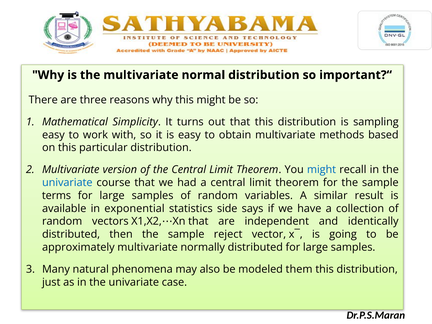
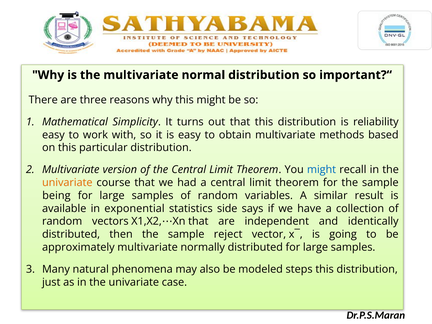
sampling: sampling -> reliability
univariate at (67, 183) colour: blue -> orange
terms: terms -> being
them: them -> steps
